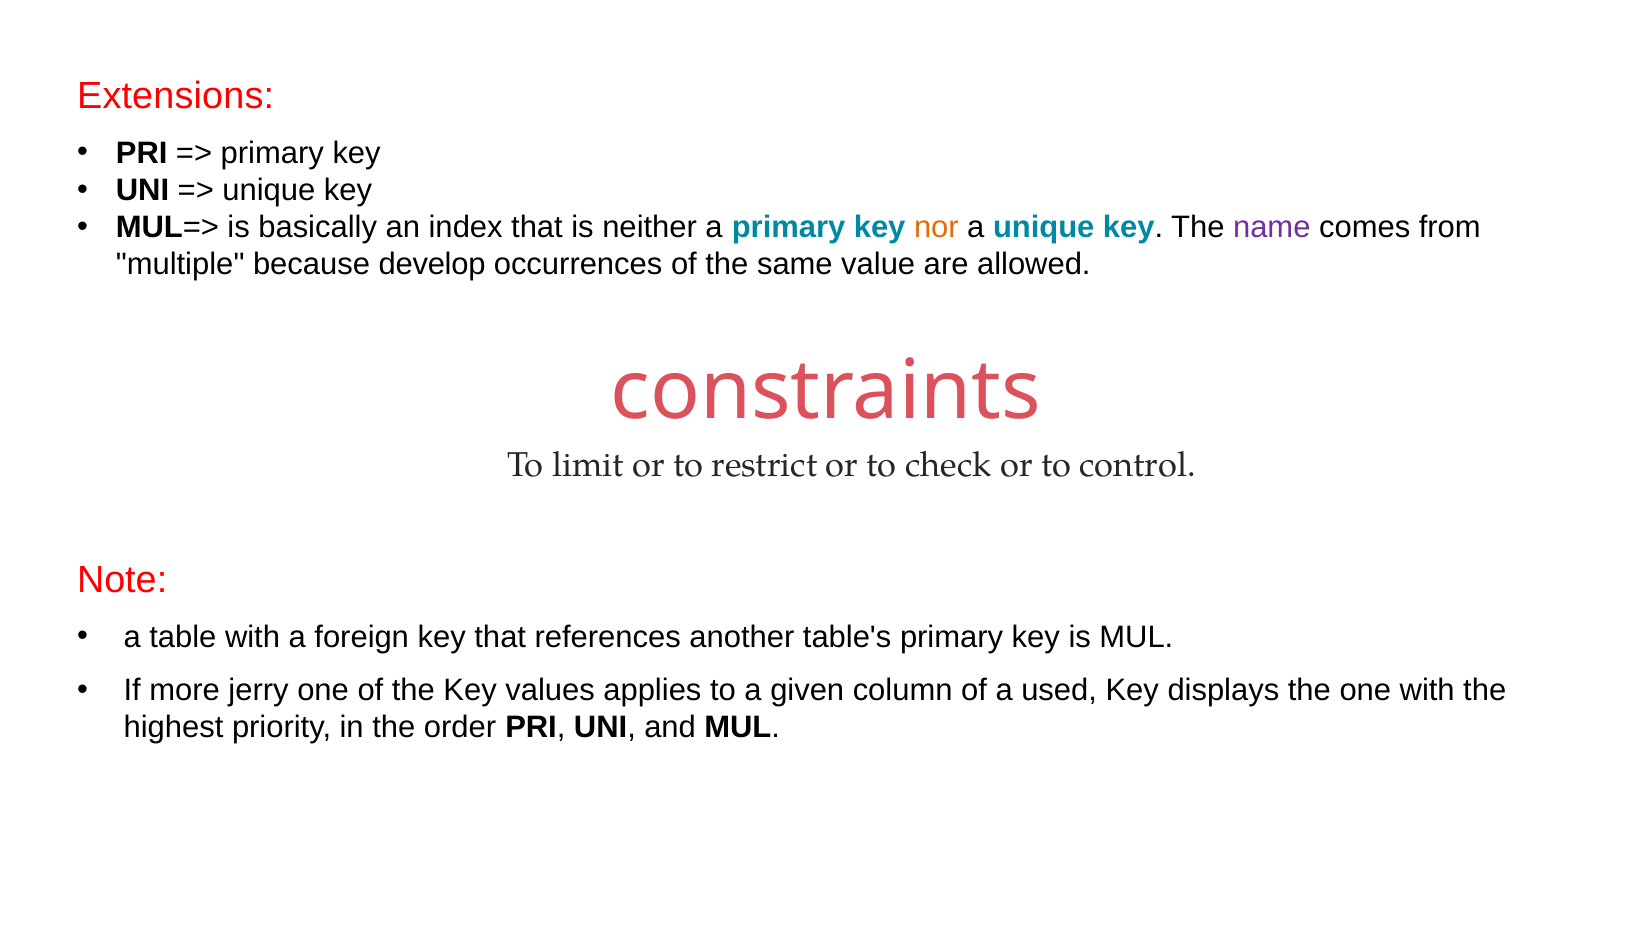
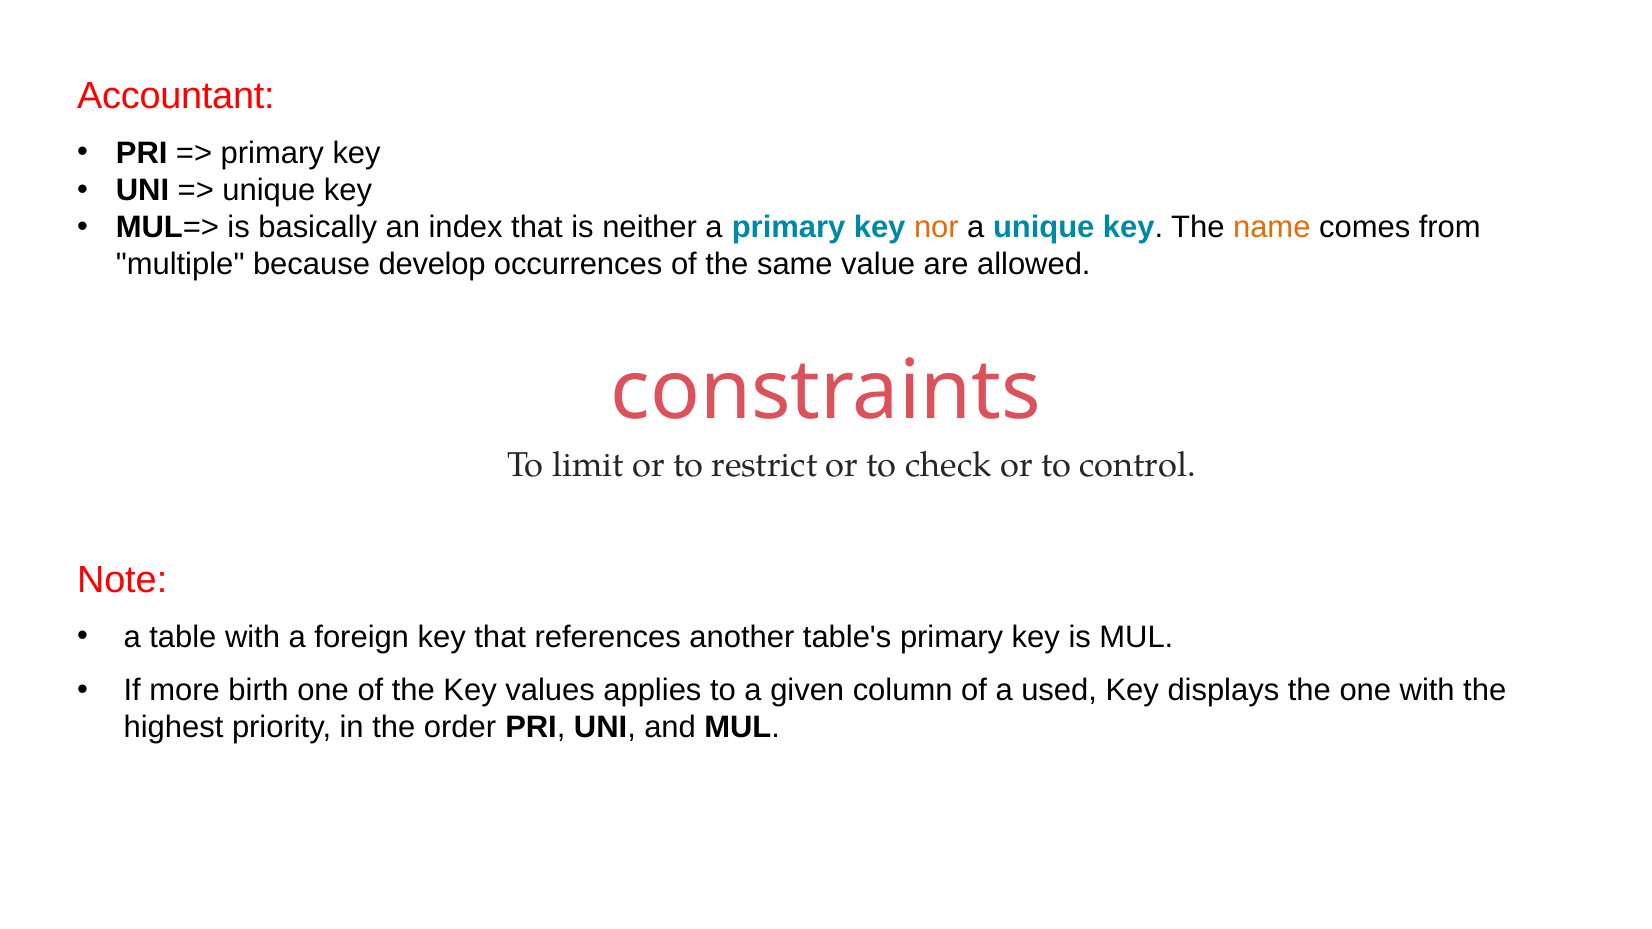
Extensions: Extensions -> Accountant
name colour: purple -> orange
jerry: jerry -> birth
